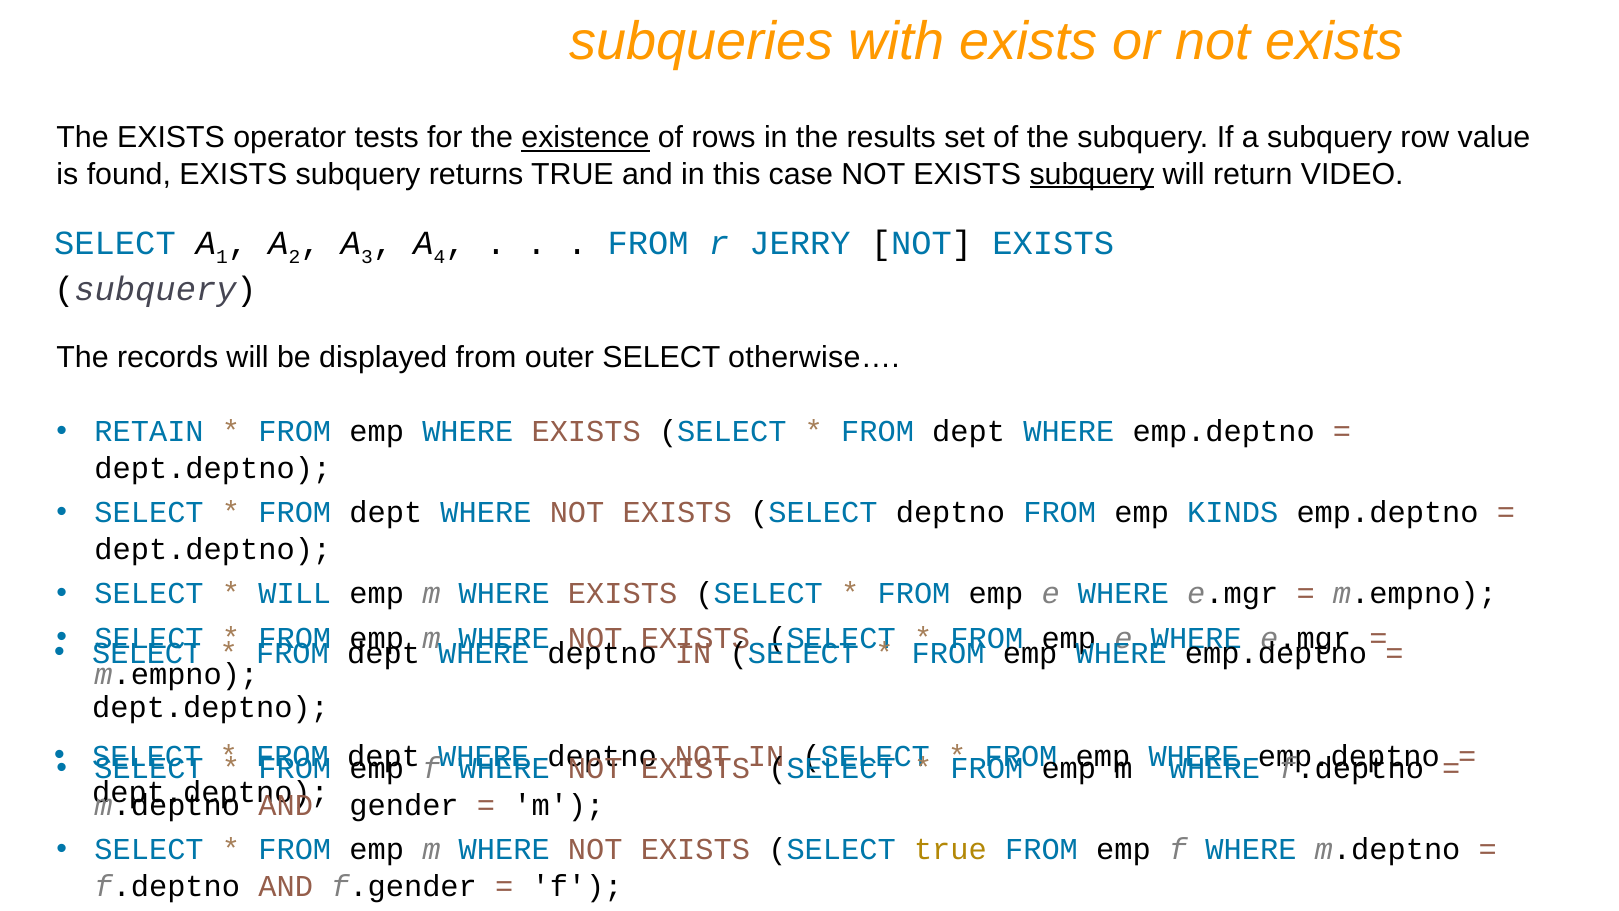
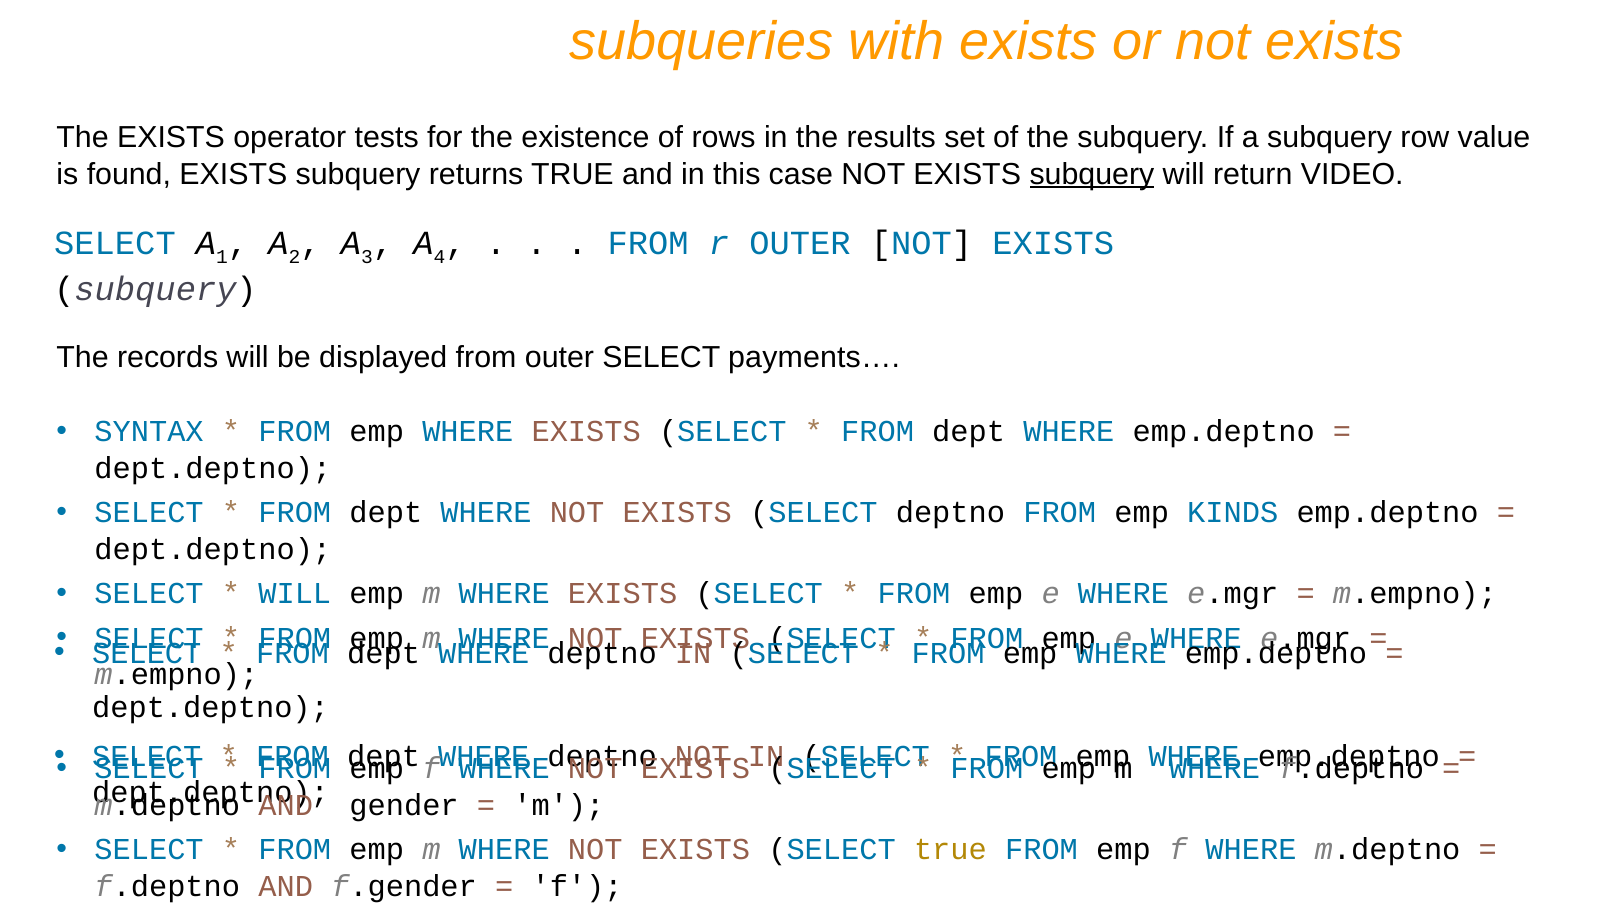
existence underline: present -> none
r JERRY: JERRY -> OUTER
otherwise…: otherwise… -> payments…
RETAIN: RETAIN -> SYNTAX
